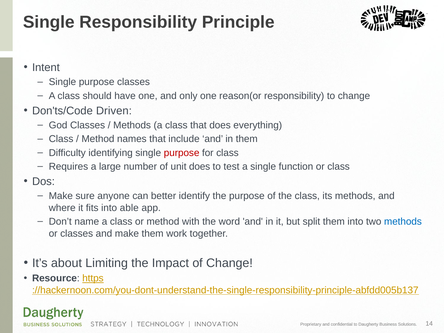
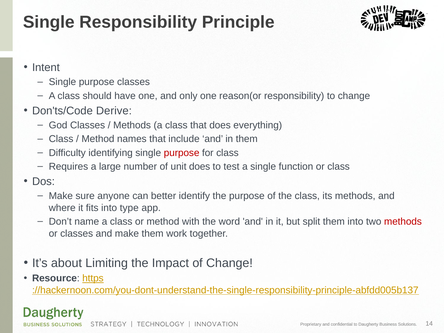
Driven: Driven -> Derive
able: able -> type
methods at (403, 222) colour: blue -> red
